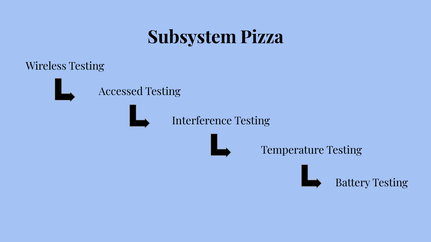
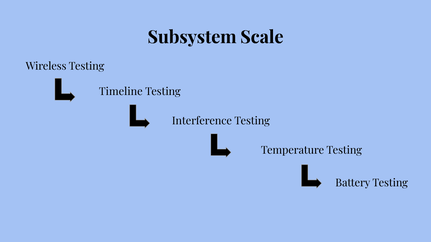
Pizza: Pizza -> Scale
Accessed: Accessed -> Timeline
